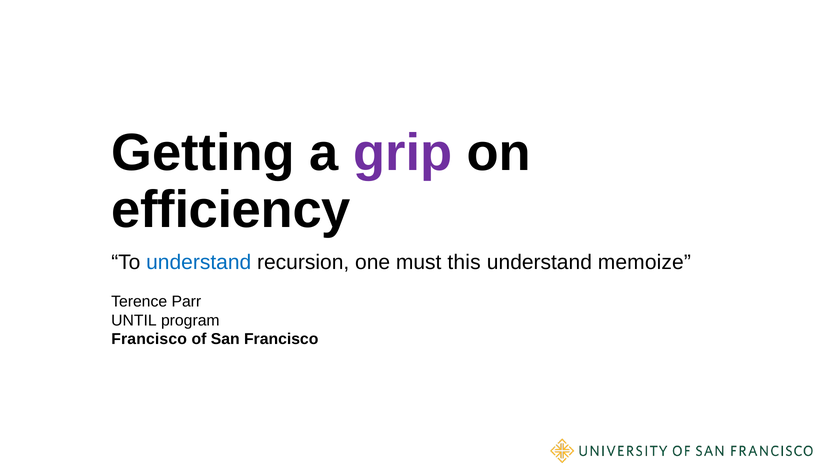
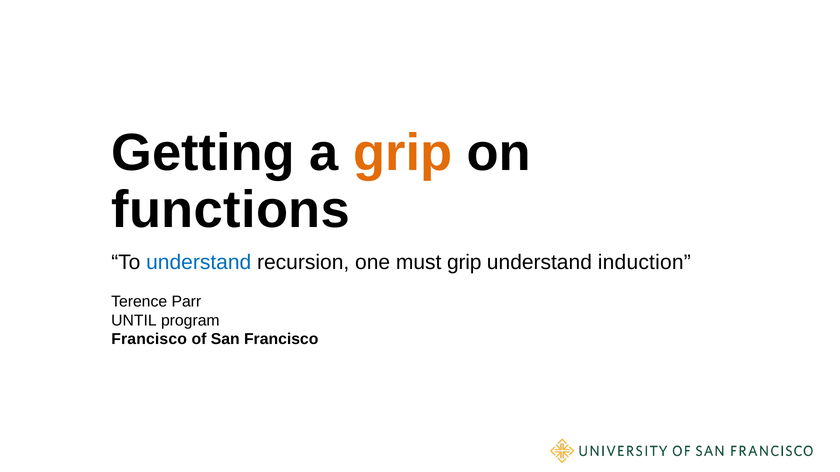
grip at (403, 153) colour: purple -> orange
efficiency: efficiency -> functions
must this: this -> grip
memoize: memoize -> induction
